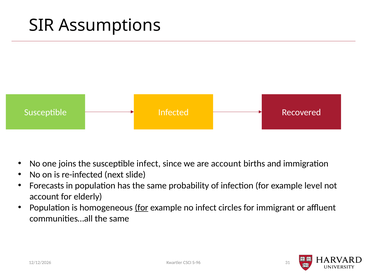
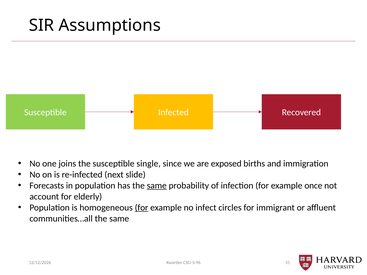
susceptible infect: infect -> single
are account: account -> exposed
same at (157, 186) underline: none -> present
level: level -> once
